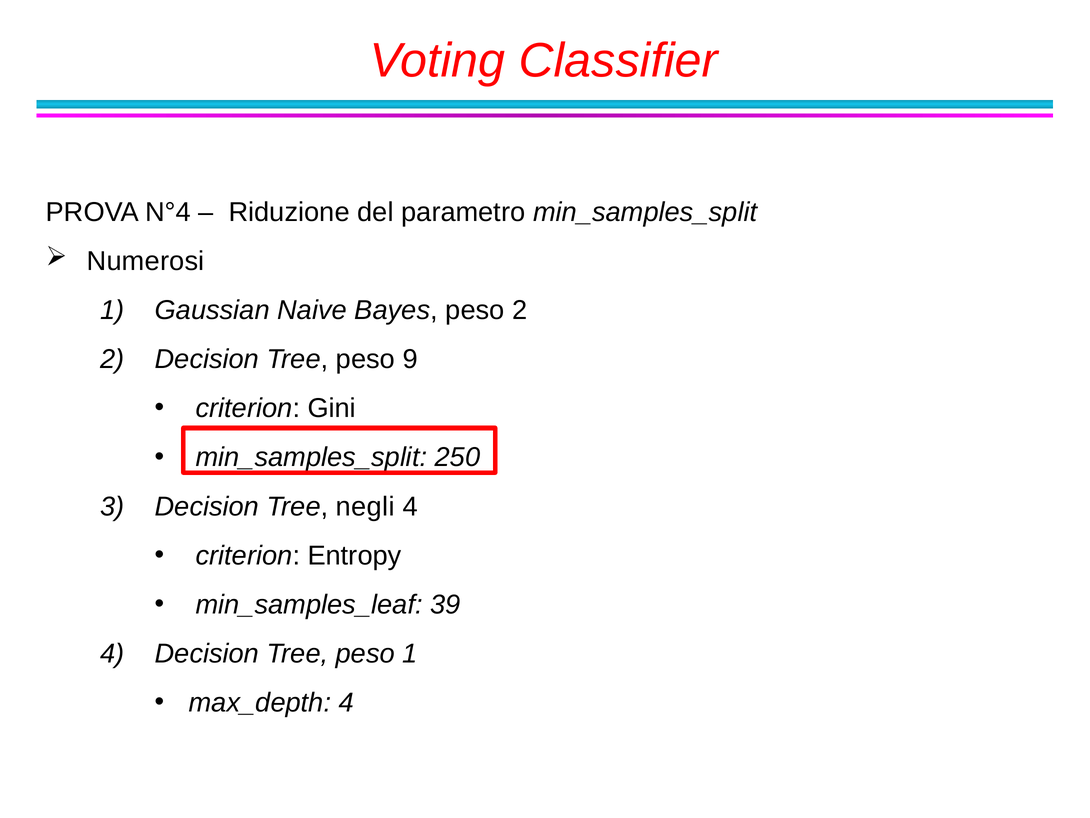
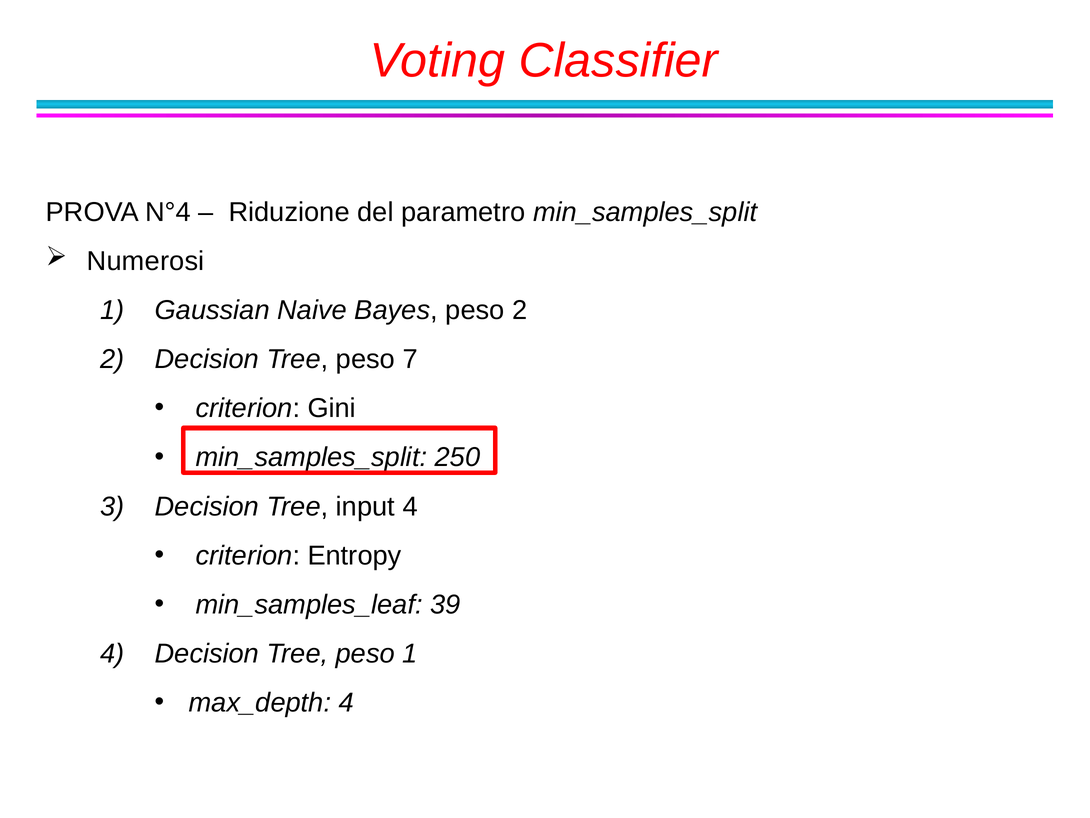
9: 9 -> 7
negli: negli -> input
